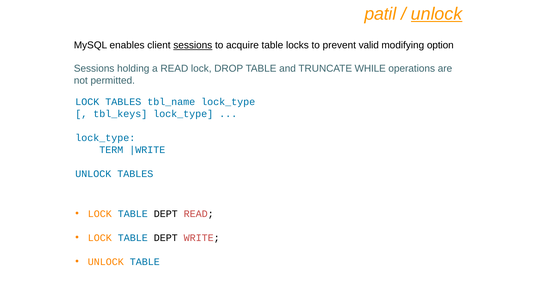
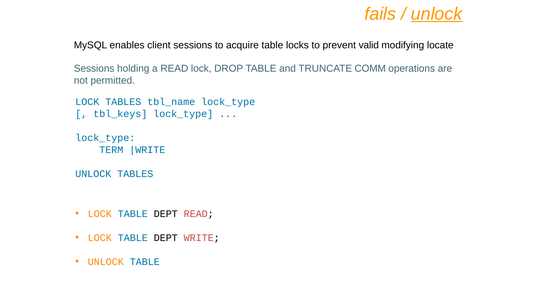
patil: patil -> fails
sessions at (193, 45) underline: present -> none
option: option -> locate
WHILE: WHILE -> COMM
